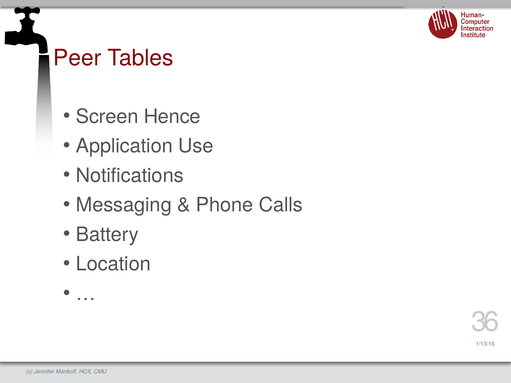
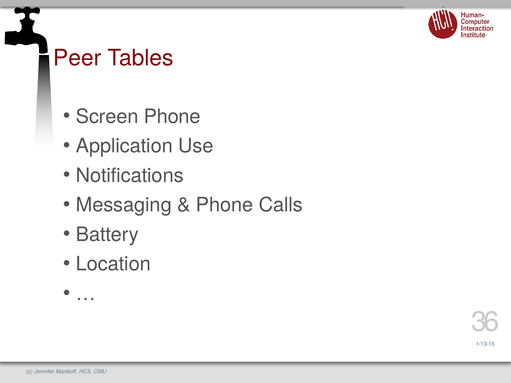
Screen Hence: Hence -> Phone
